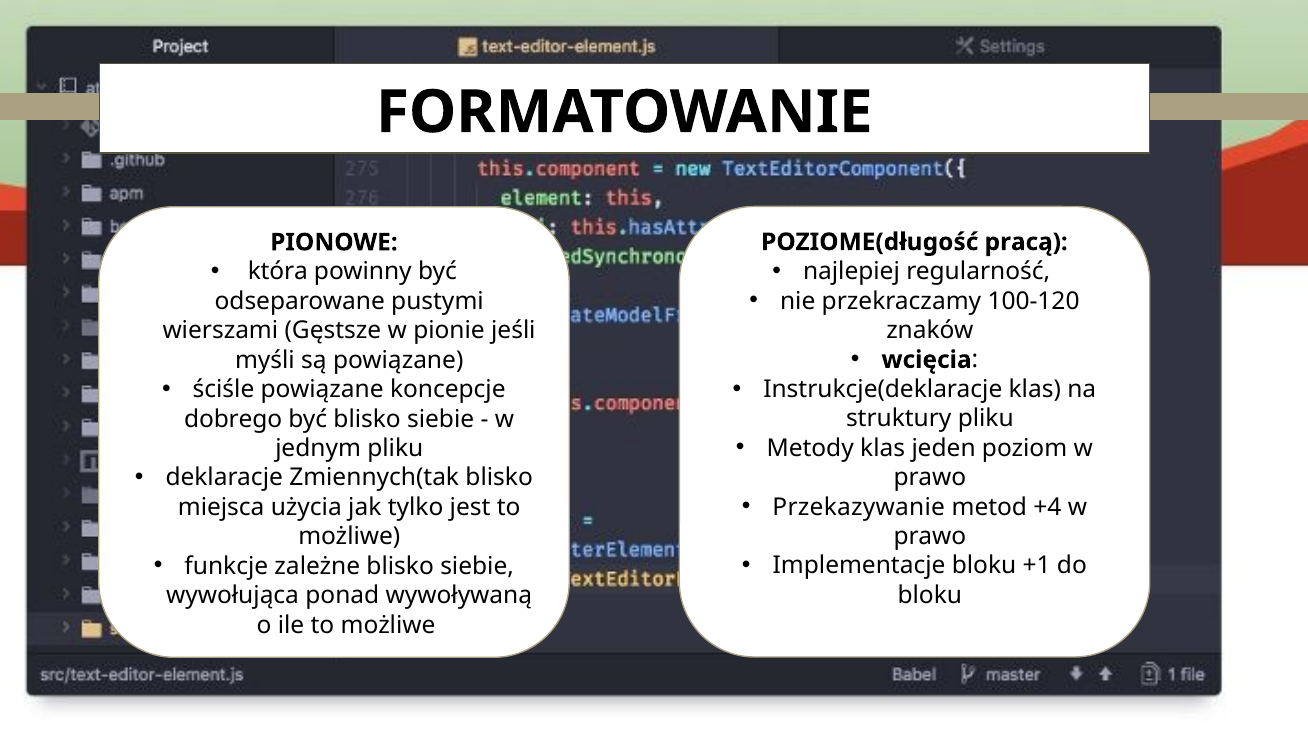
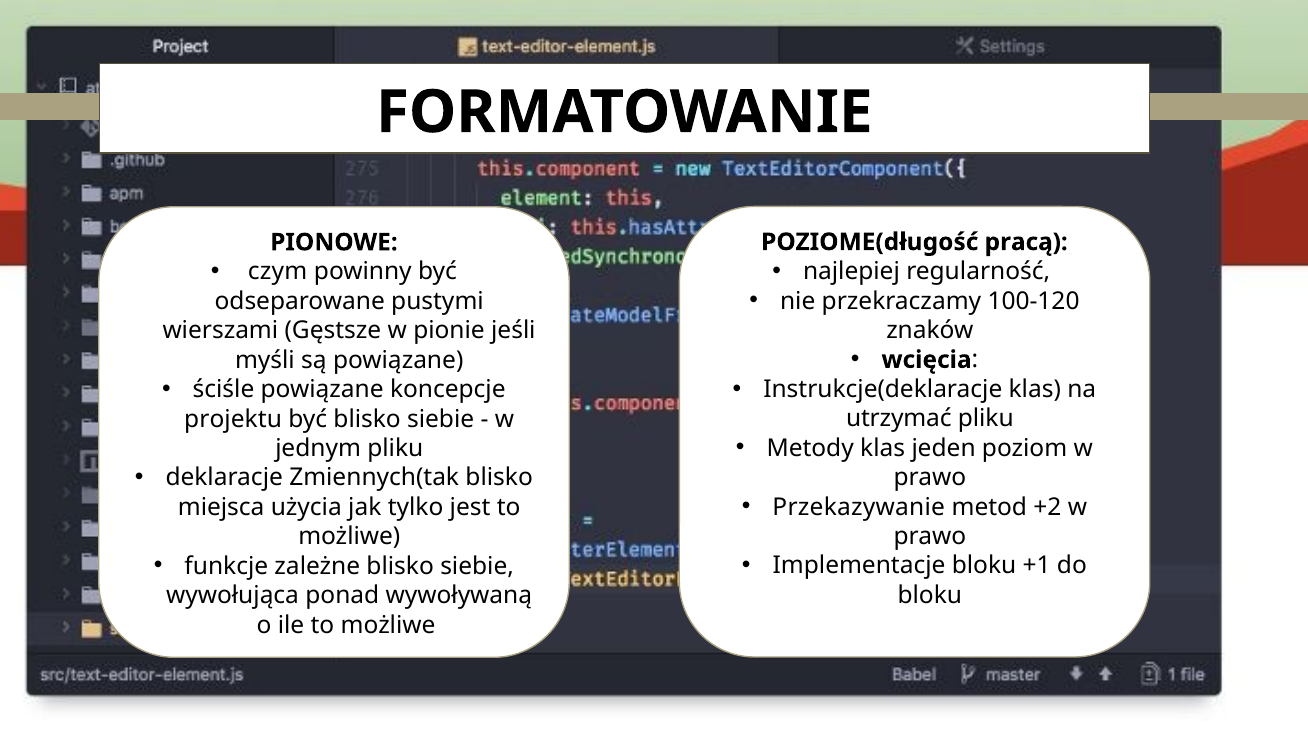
która: która -> czym
struktury: struktury -> utrzymać
dobrego: dobrego -> projektu
+4: +4 -> +2
